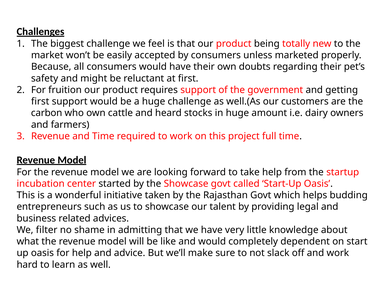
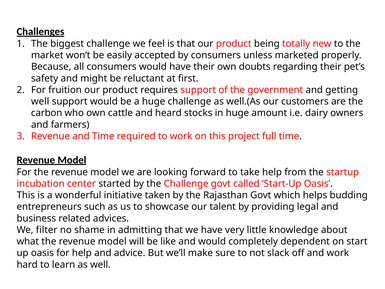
first at (40, 101): first -> well
the Showcase: Showcase -> Challenge
